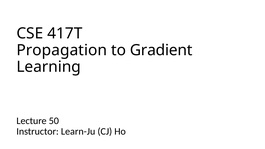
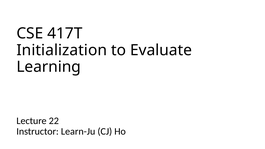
Propagation: Propagation -> Initialization
Gradient: Gradient -> Evaluate
50: 50 -> 22
